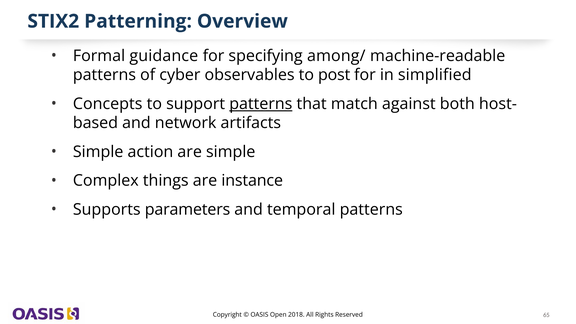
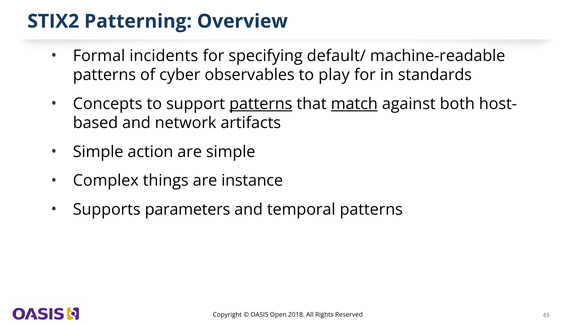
guidance: guidance -> incidents
among/: among/ -> default/
post: post -> play
simplified: simplified -> standards
match underline: none -> present
